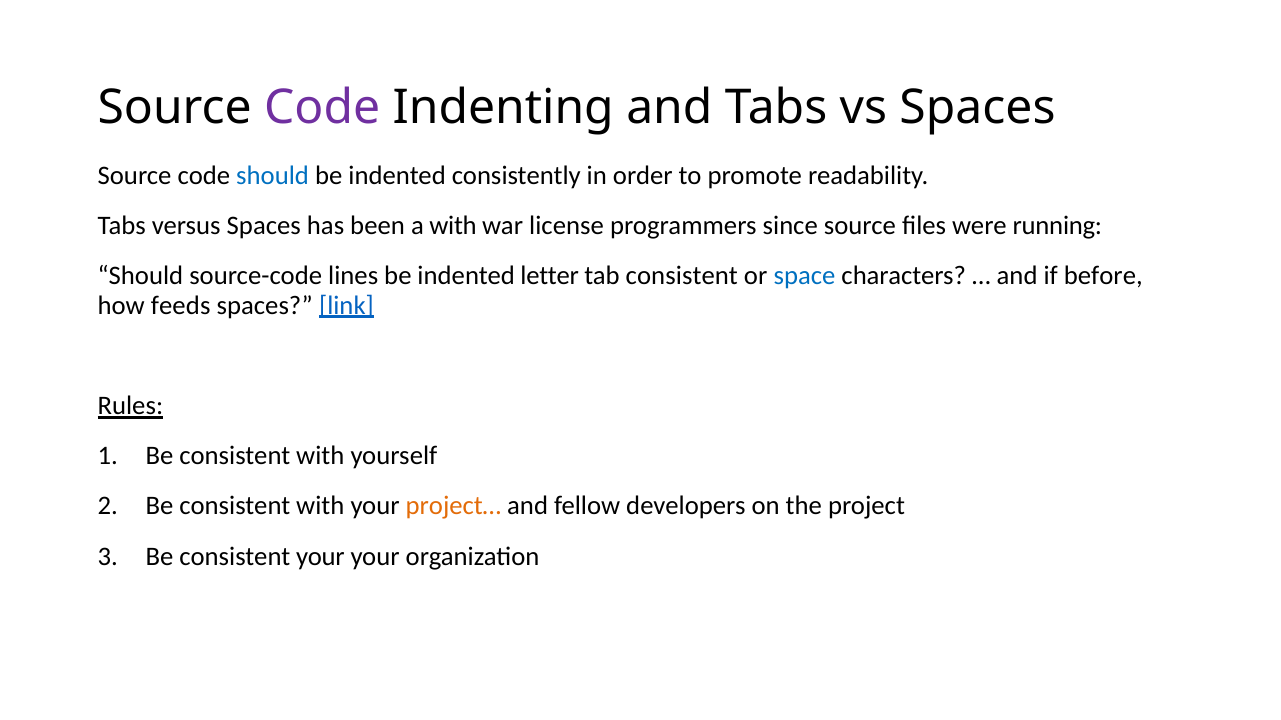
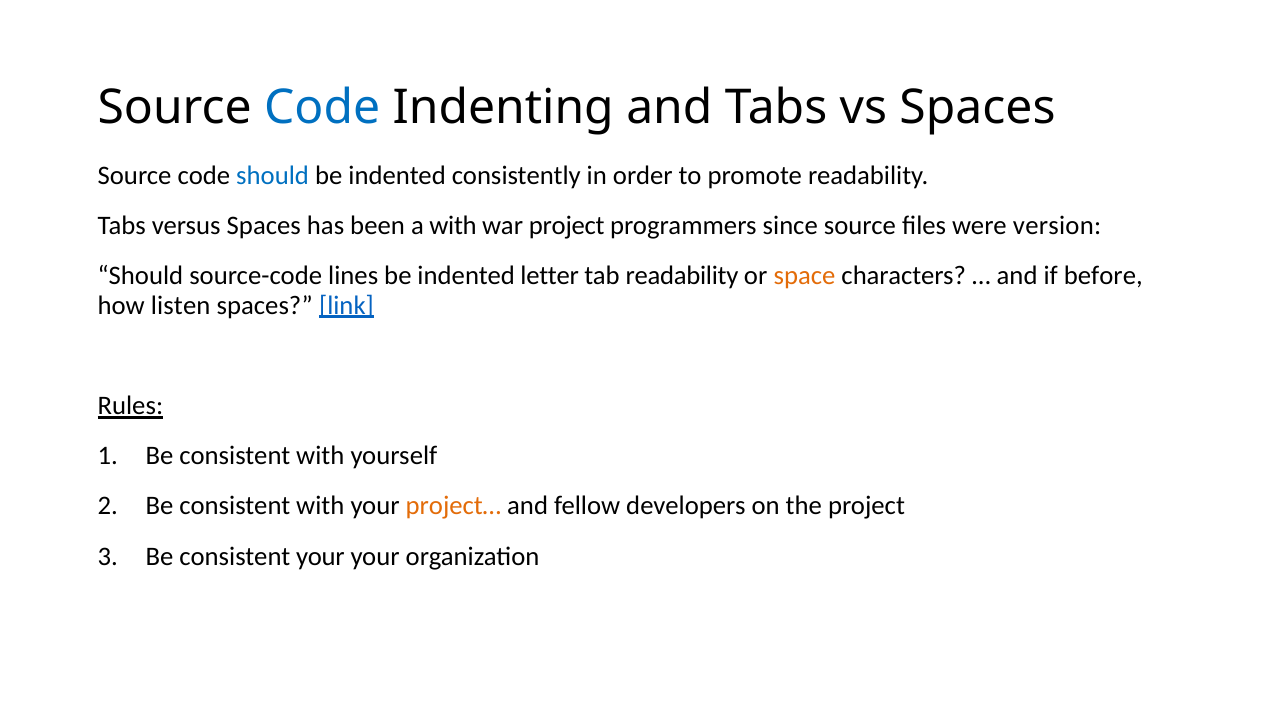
Code at (322, 108) colour: purple -> blue
war license: license -> project
running: running -> version
tab consistent: consistent -> readability
space colour: blue -> orange
feeds: feeds -> listen
